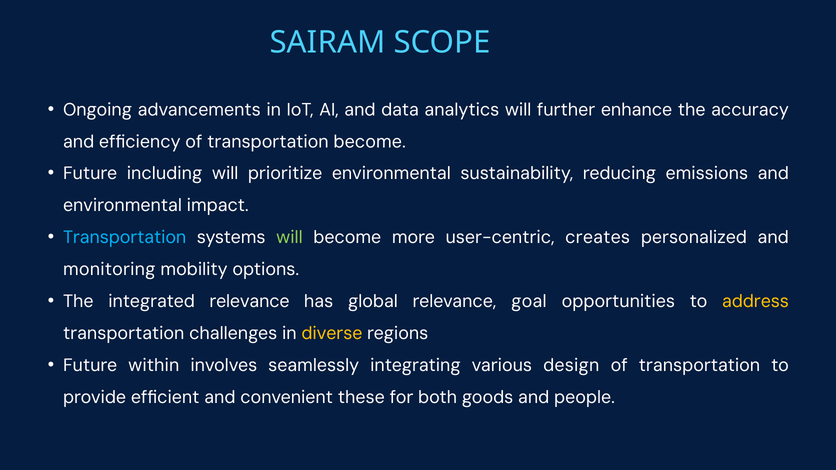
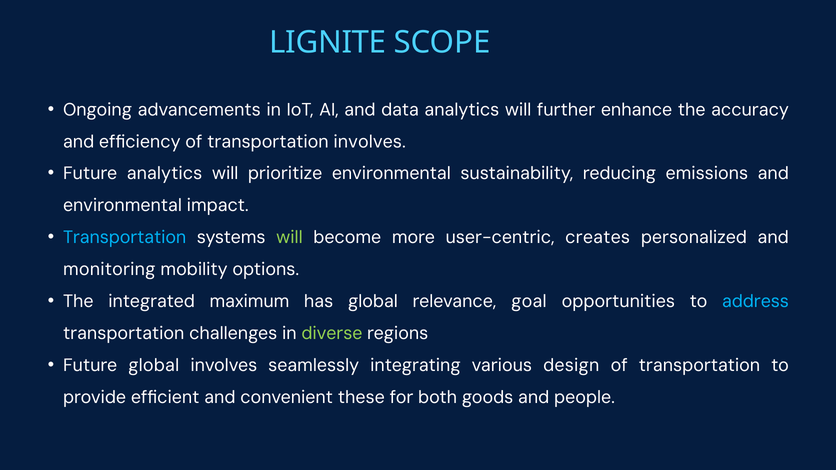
SAIRAM: SAIRAM -> LIGNITE
transportation become: become -> involves
Future including: including -> analytics
integrated relevance: relevance -> maximum
address colour: yellow -> light blue
diverse colour: yellow -> light green
Future within: within -> global
